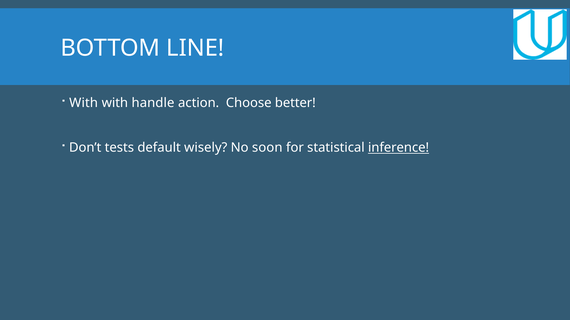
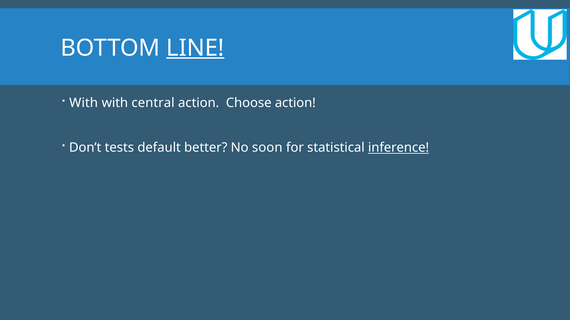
LINE underline: none -> present
handle: handle -> central
Choose better: better -> action
wisely: wisely -> better
